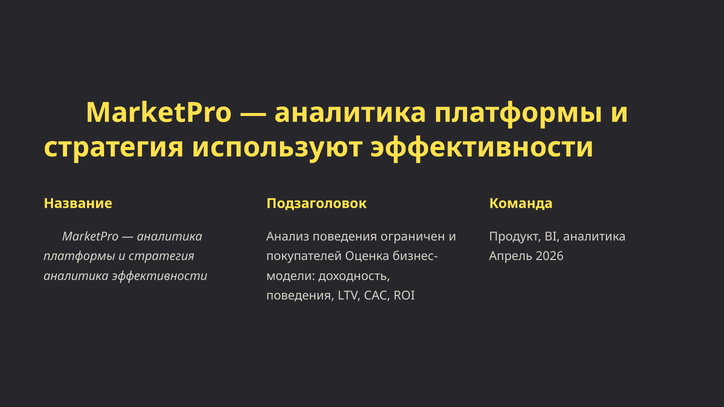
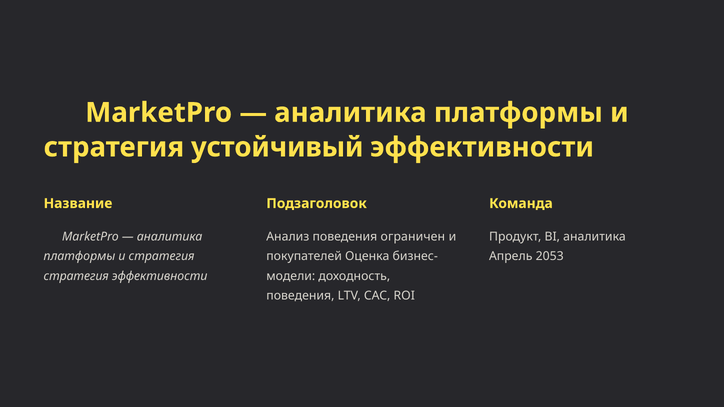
используют: используют -> устойчивый
2026: 2026 -> 2053
аналитика at (76, 276): аналитика -> стратегия
